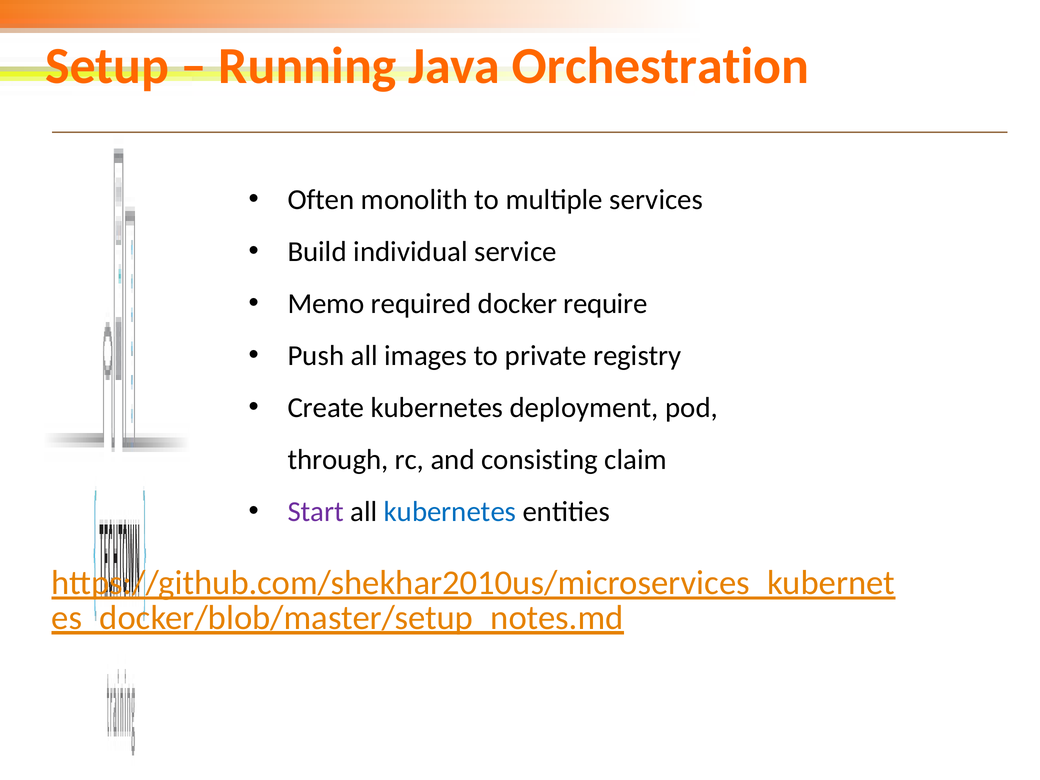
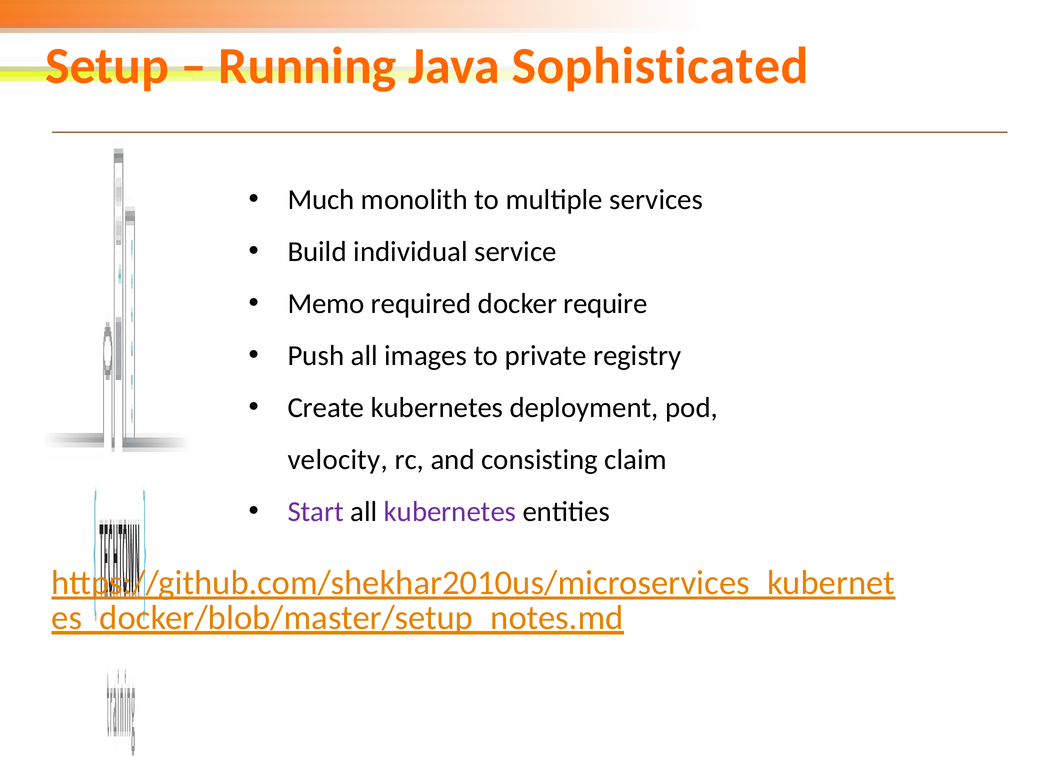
Orchestration: Orchestration -> Sophisticated
Often: Often -> Much
through: through -> velocity
kubernetes at (450, 512) colour: blue -> purple
